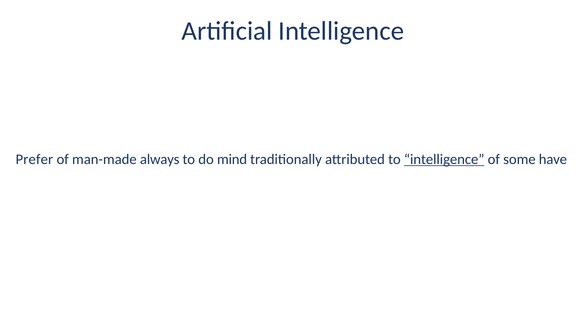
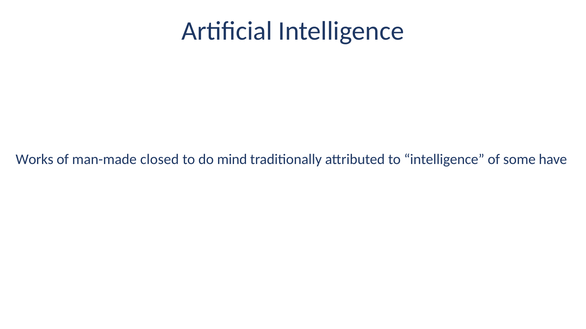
Prefer: Prefer -> Works
always: always -> closed
intelligence at (444, 160) underline: present -> none
